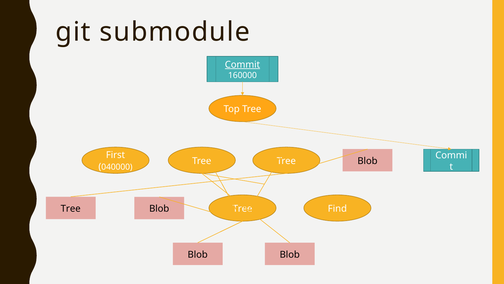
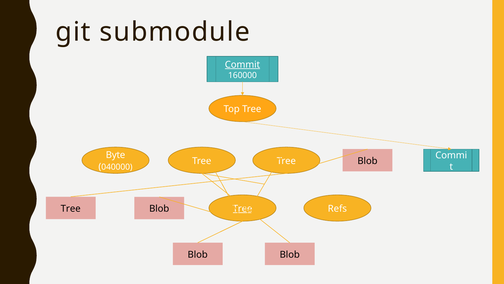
First: First -> Byte
Tree at (243, 208) underline: none -> present
Find: Find -> Refs
